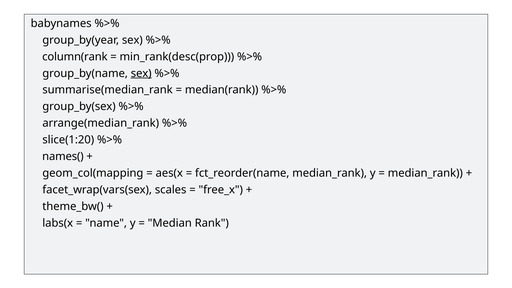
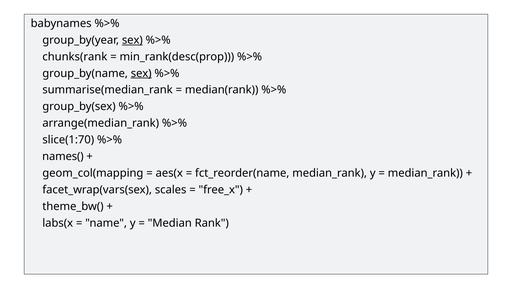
sex at (132, 40) underline: none -> present
column(rank: column(rank -> chunks(rank
slice(1:20: slice(1:20 -> slice(1:70
